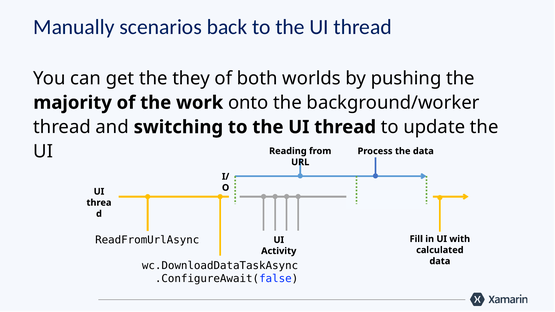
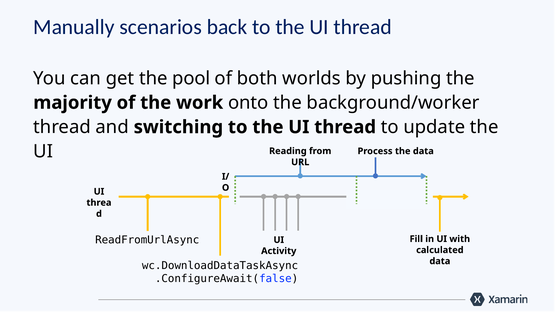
they: they -> pool
